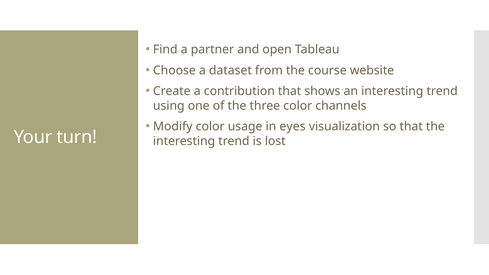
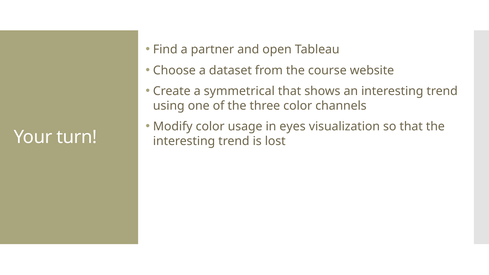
contribution: contribution -> symmetrical
